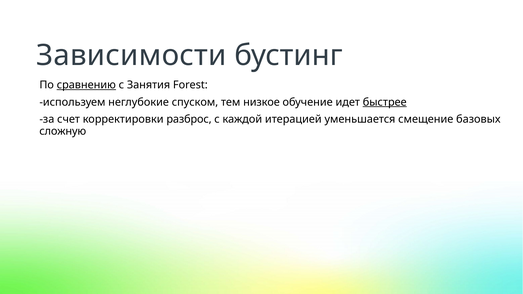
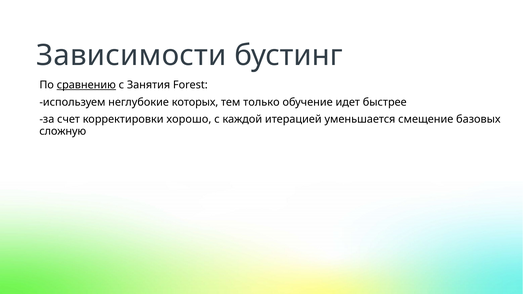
спуском: спуском -> которых
низкое: низкое -> только
быстрее underline: present -> none
разброс: разброс -> хорошо
